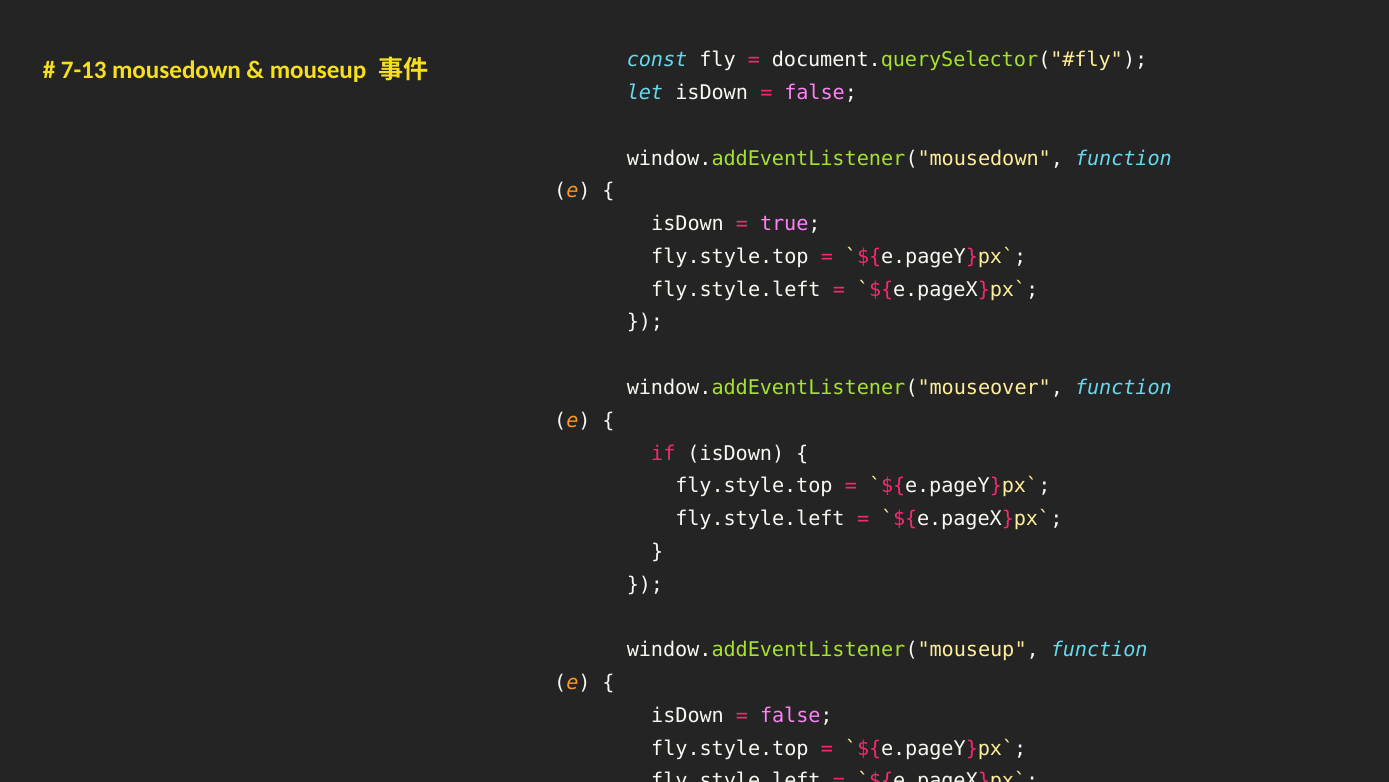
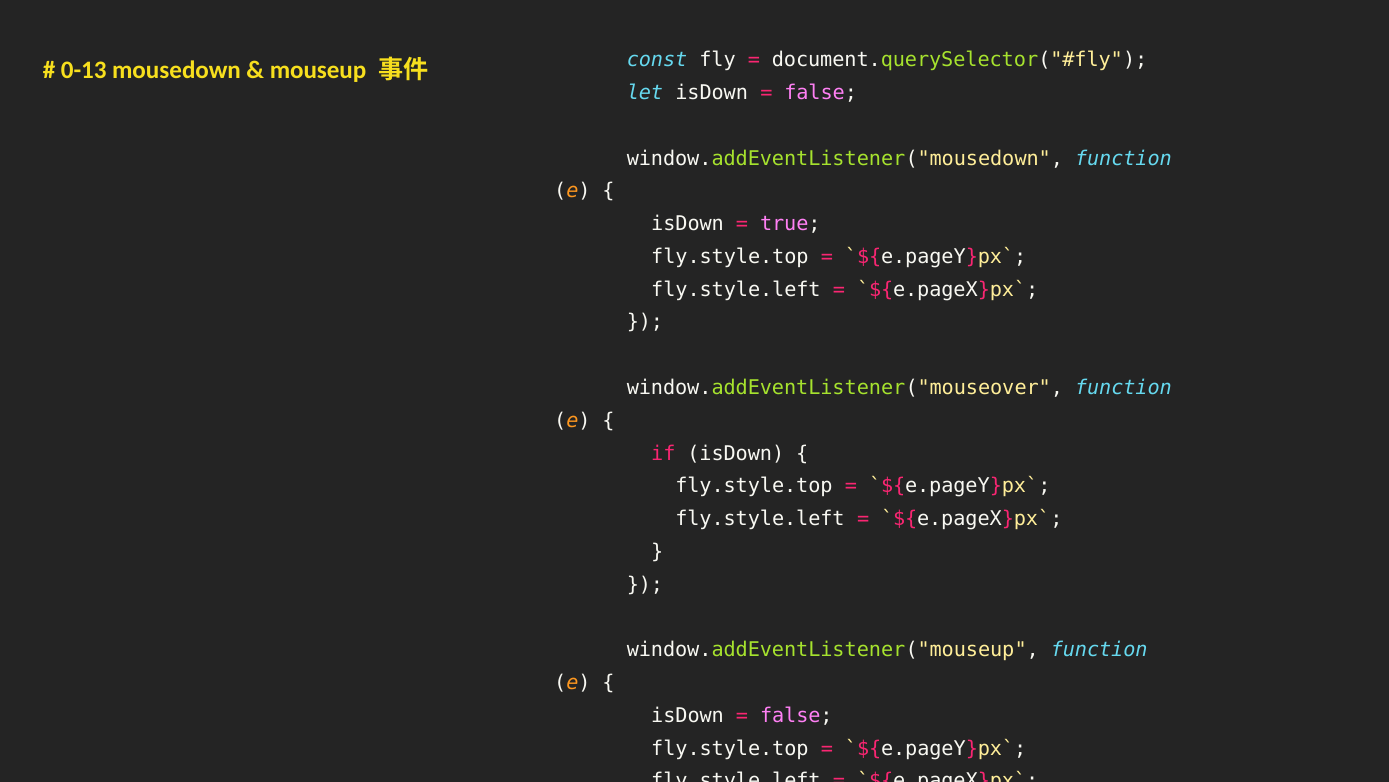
7-13: 7-13 -> 0-13
